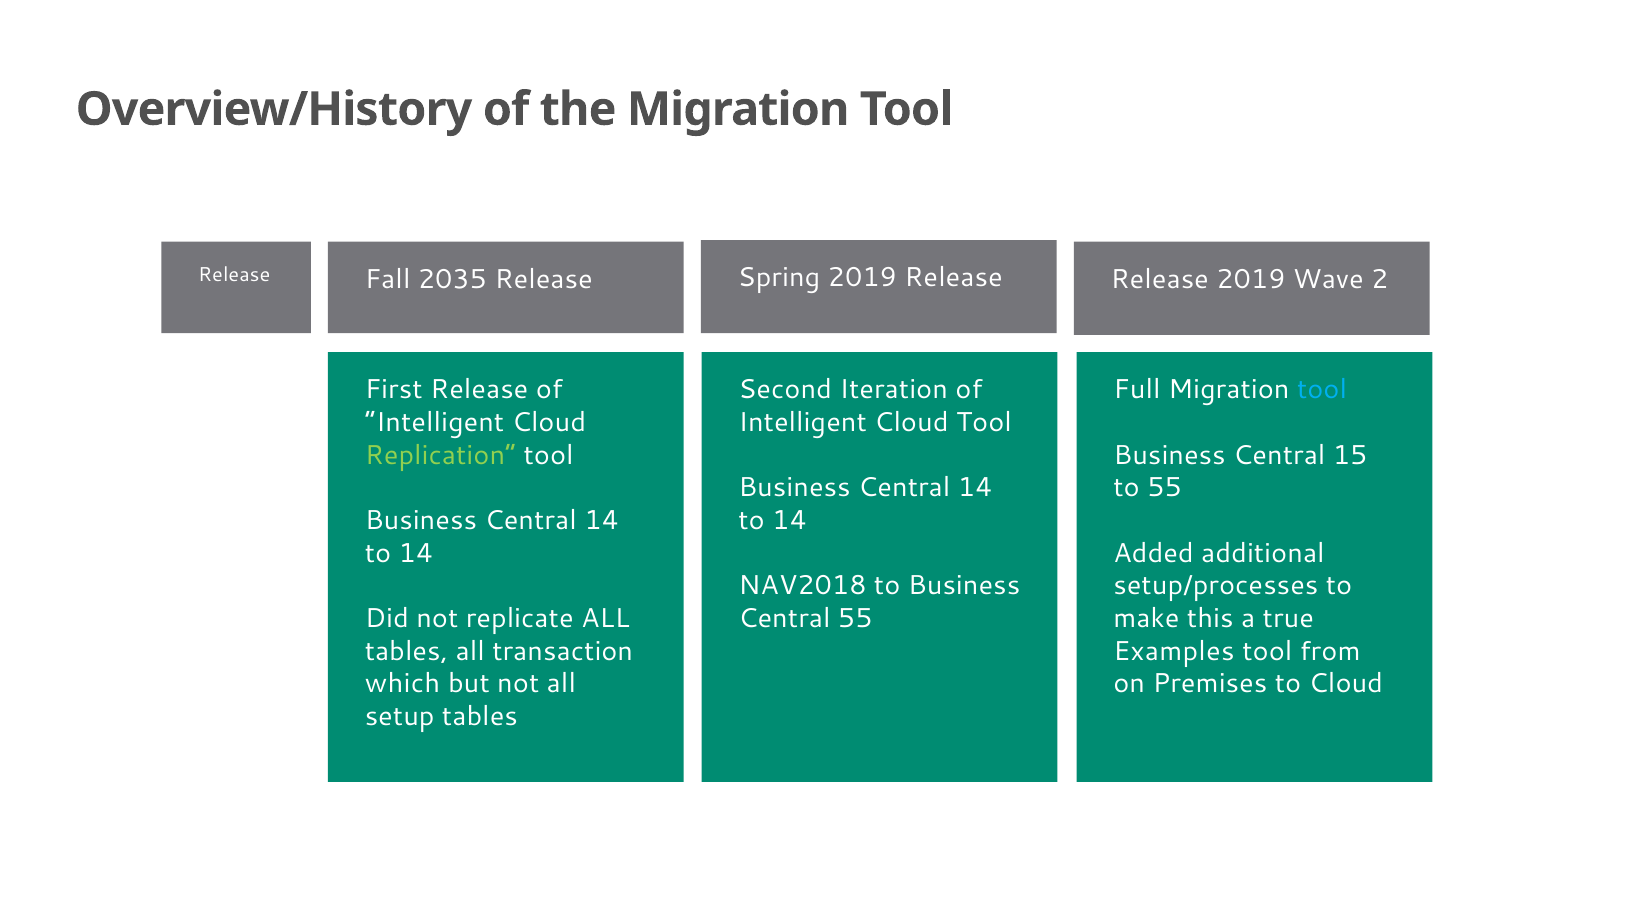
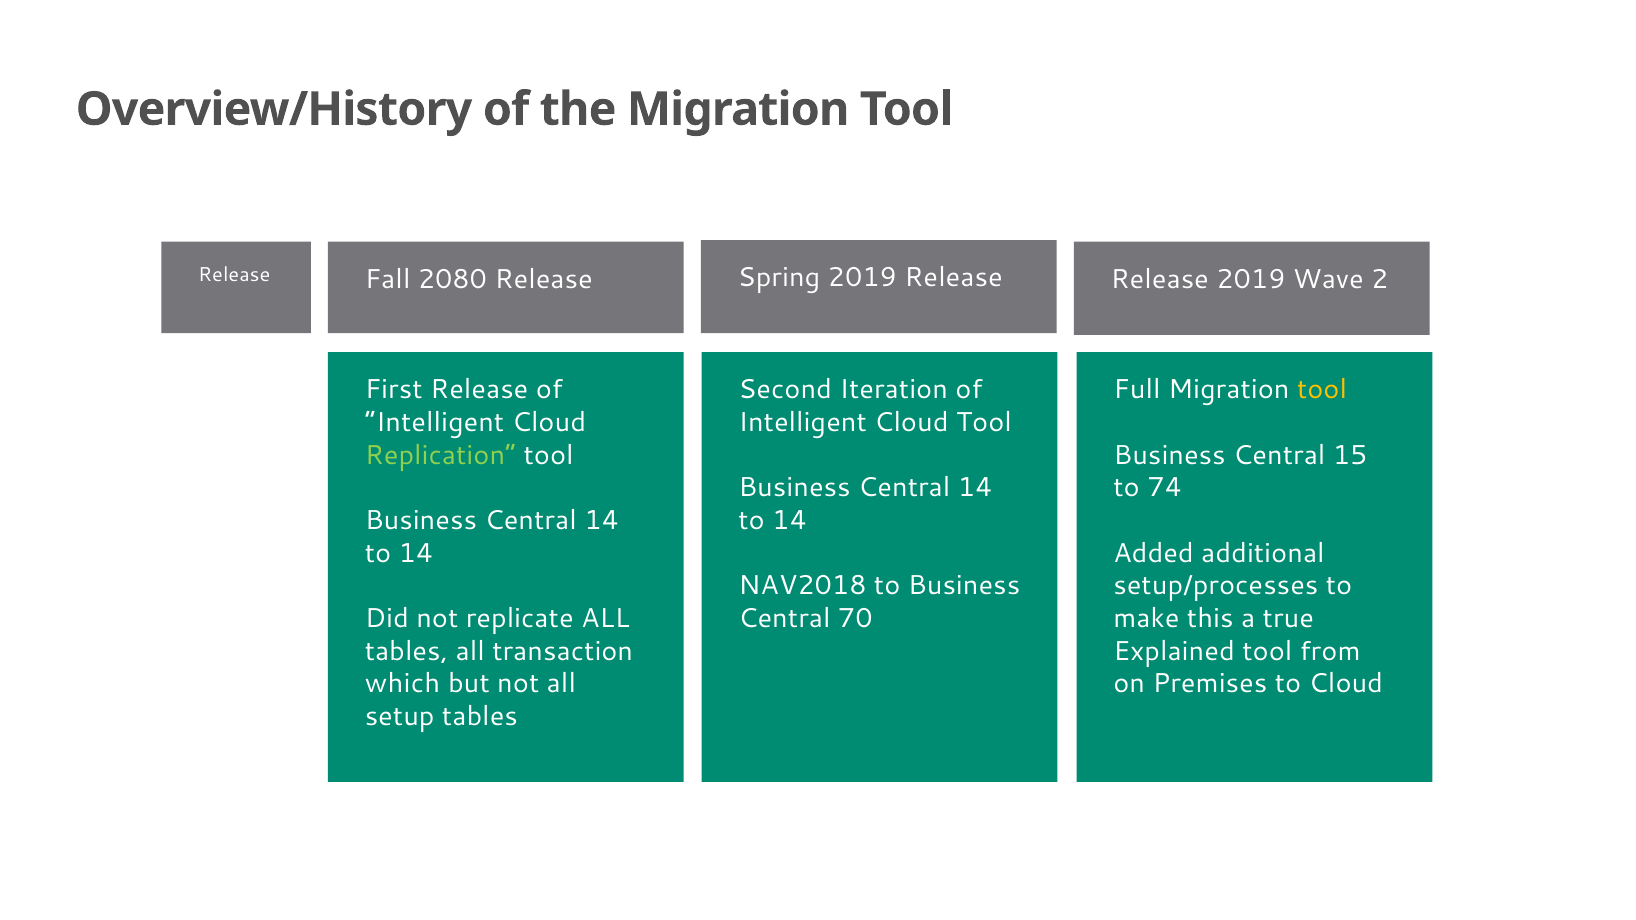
2035: 2035 -> 2080
tool at (1322, 390) colour: light blue -> yellow
to 55: 55 -> 74
Central 55: 55 -> 70
Examples: Examples -> Explained
